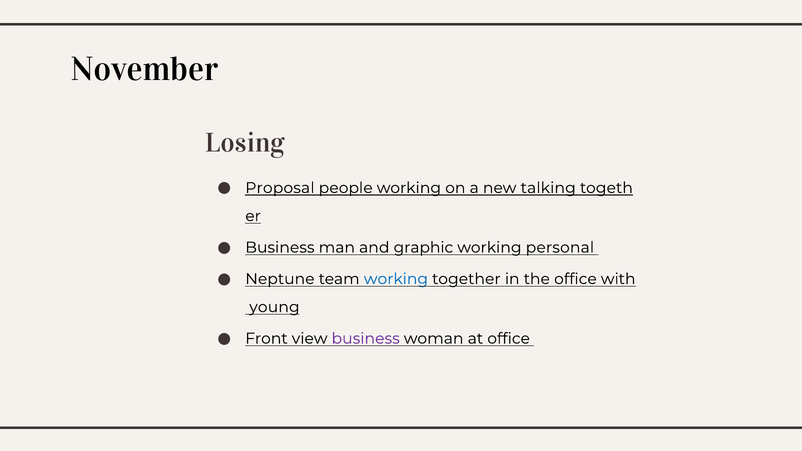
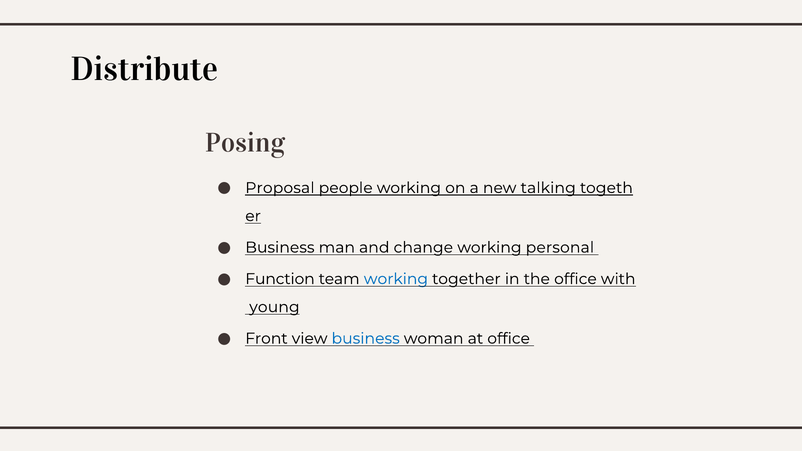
November: November -> Distribute
Losing: Losing -> Posing
graphic: graphic -> change
Neptune: Neptune -> Function
business at (366, 339) colour: purple -> blue
